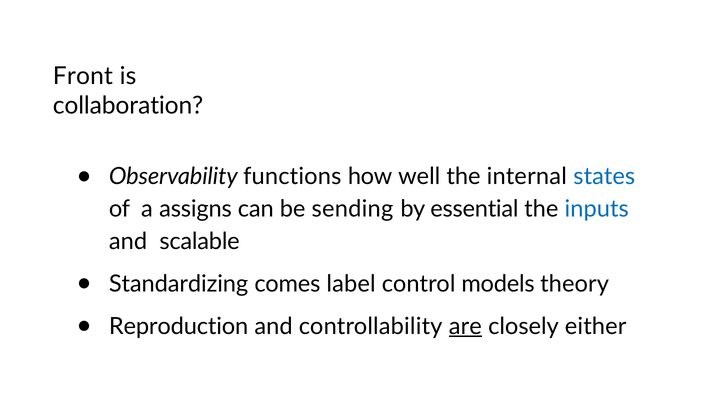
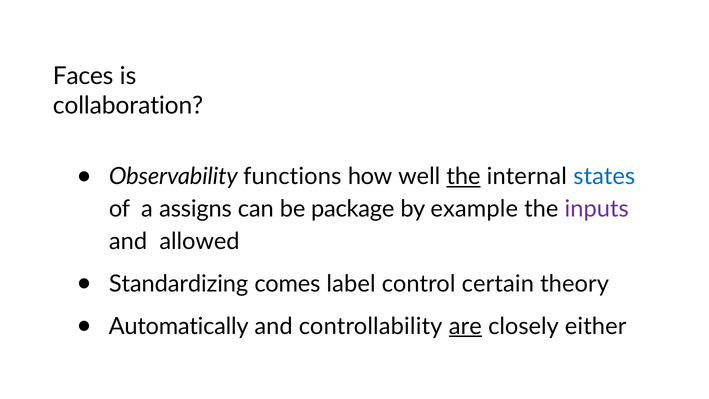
Front: Front -> Faces
the at (464, 177) underline: none -> present
sending: sending -> package
essential: essential -> example
inputs colour: blue -> purple
scalable: scalable -> allowed
models: models -> certain
Reproduction: Reproduction -> Automatically
